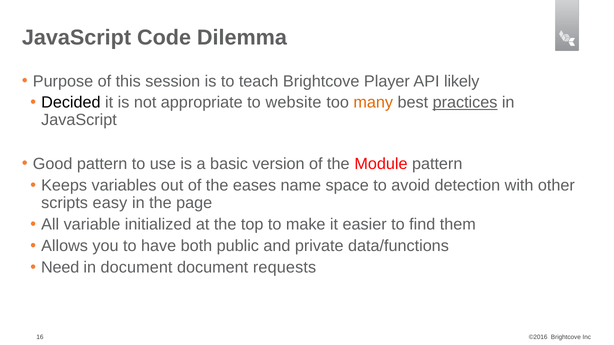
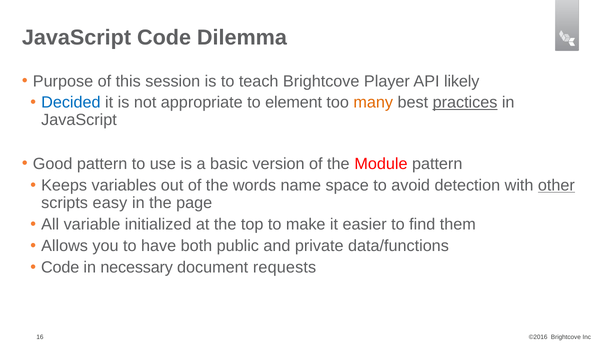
Decided colour: black -> blue
website: website -> element
eases: eases -> words
other underline: none -> present
Need at (60, 268): Need -> Code
in document: document -> necessary
